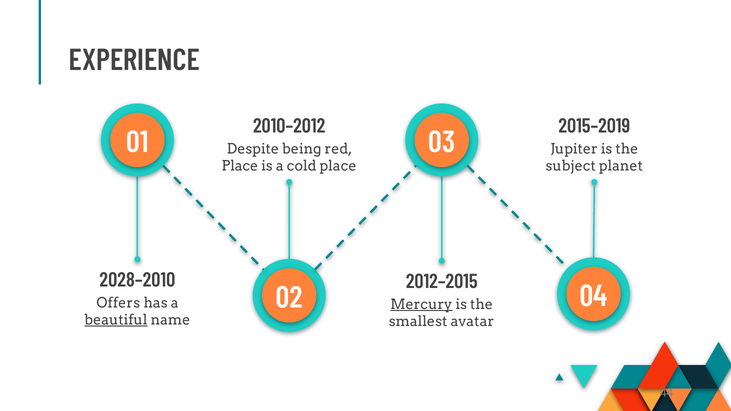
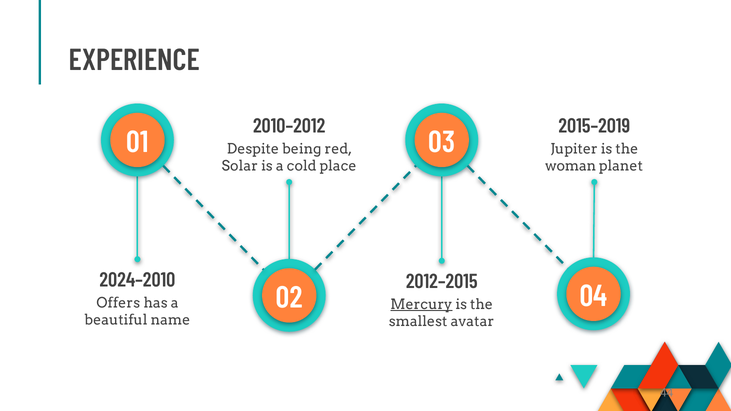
Place at (240, 166): Place -> Solar
subject: subject -> woman
2028–2010: 2028–2010 -> 2024–2010
beautiful underline: present -> none
